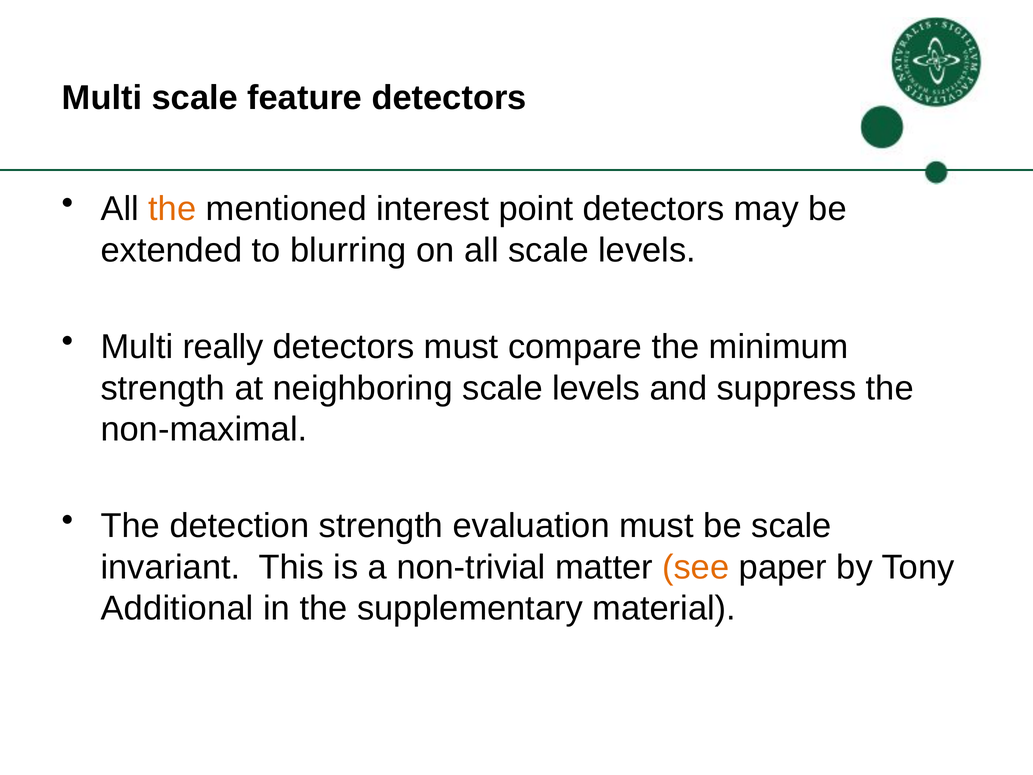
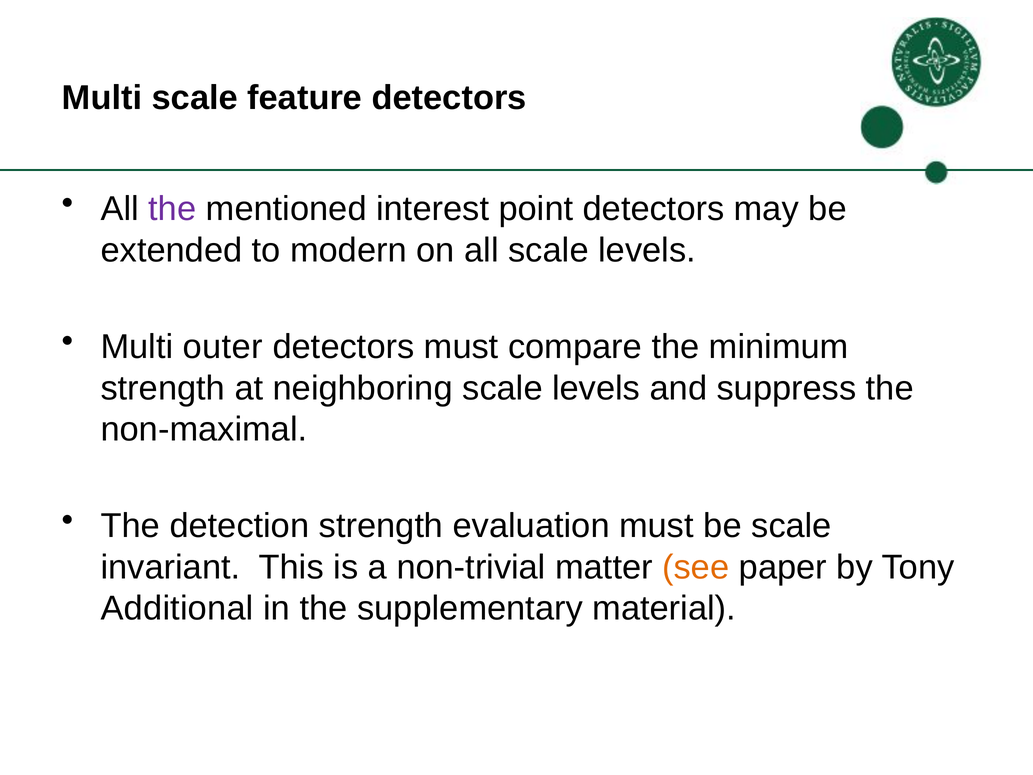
the at (172, 209) colour: orange -> purple
blurring: blurring -> modern
really: really -> outer
